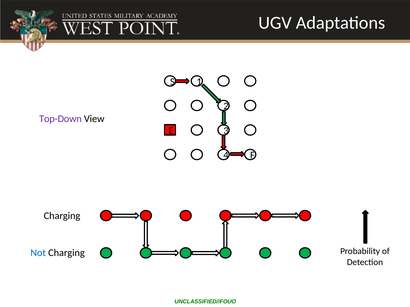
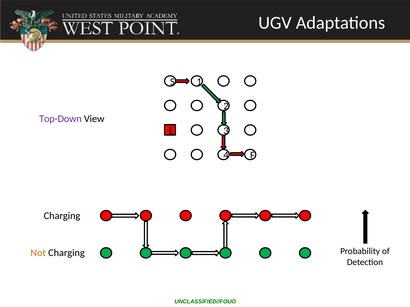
Not colour: blue -> orange
